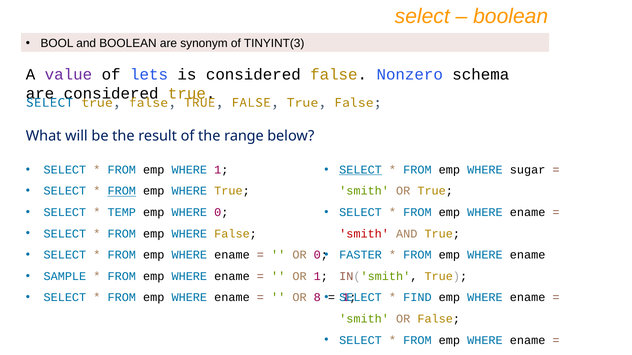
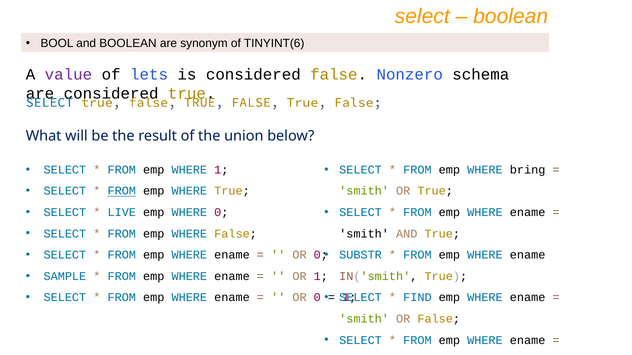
TINYINT(3: TINYINT(3 -> TINYINT(6
range: range -> union
SELECT at (361, 170) underline: present -> none
sugar: sugar -> bring
TEMP: TEMP -> LIVE
smith at (364, 234) colour: red -> black
FASTER: FASTER -> SUBSTR
8 at (317, 298): 8 -> 0
